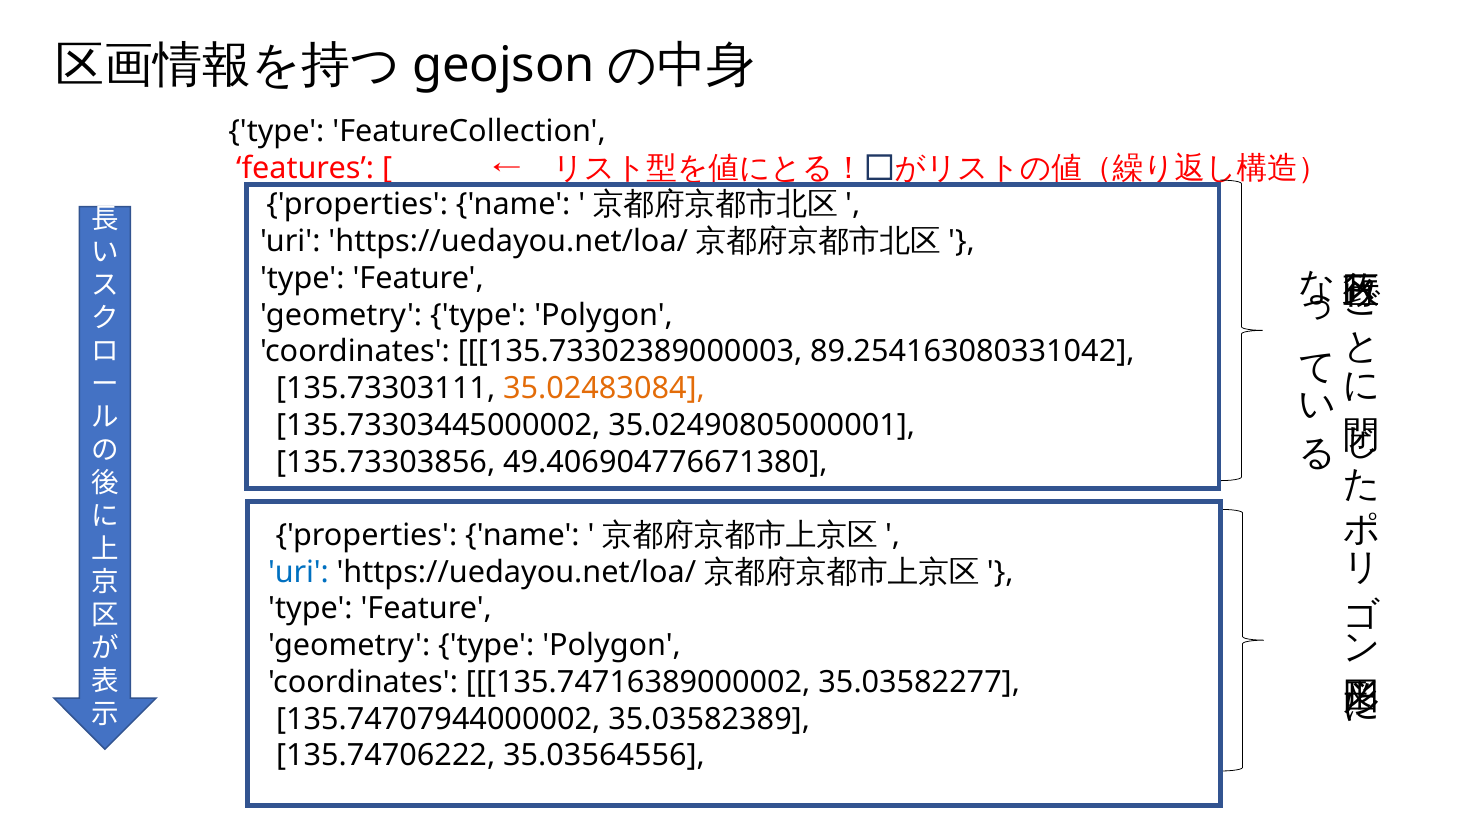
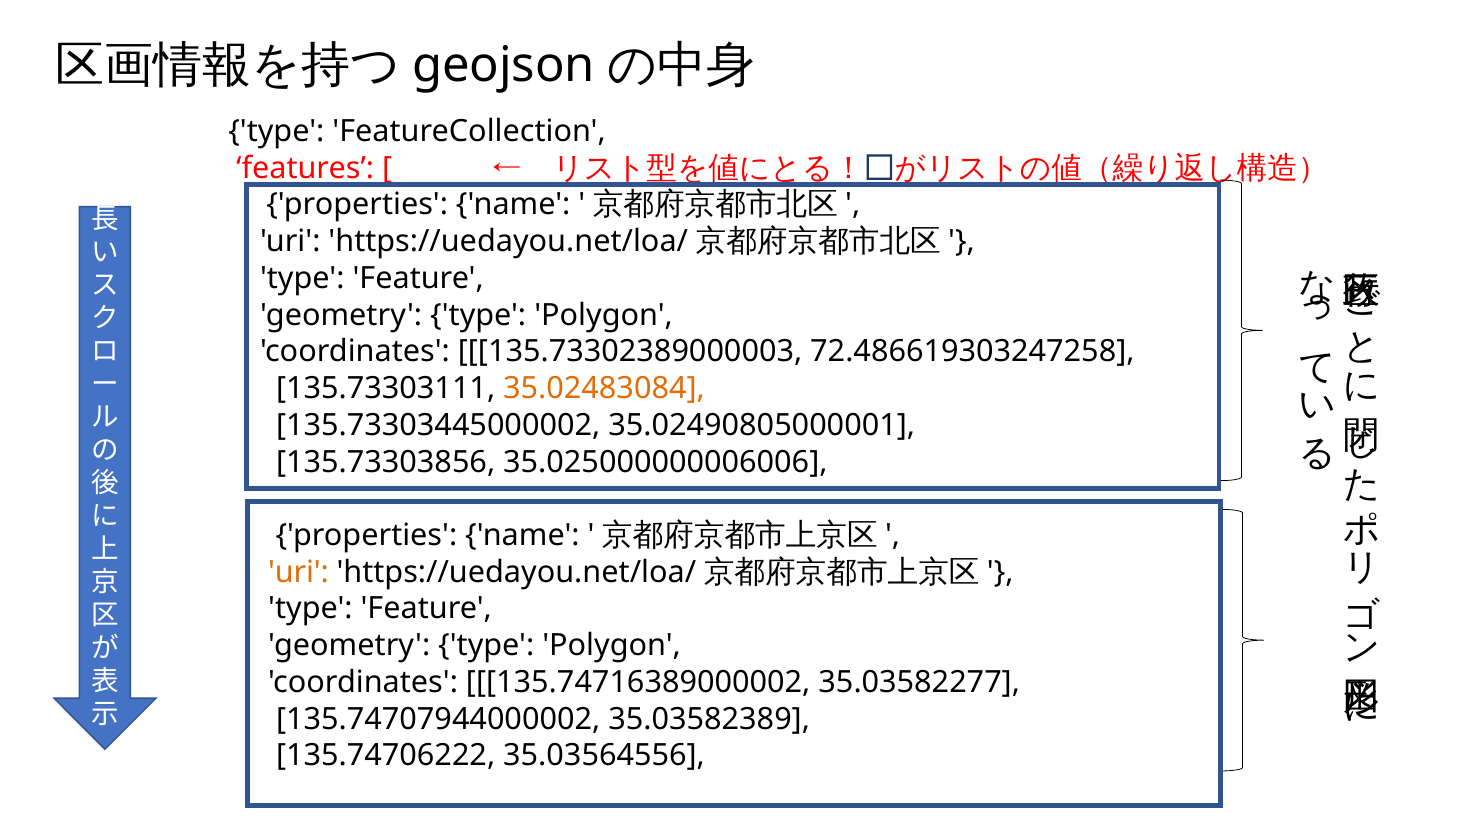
89.254163080331042: 89.254163080331042 -> 72.486619303247258
49.406904776671380: 49.406904776671380 -> 35.025000000006006
uri at (298, 572) colour: blue -> orange
